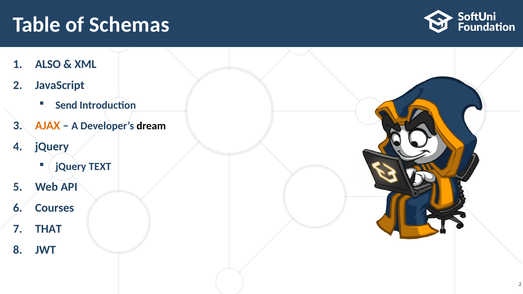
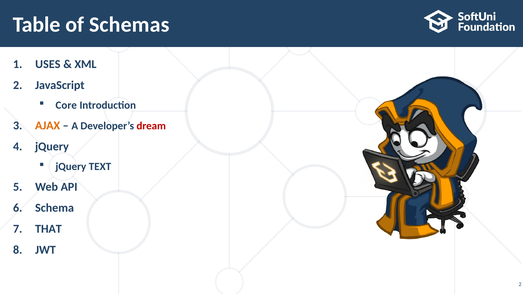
ALSO: ALSO -> USES
Send: Send -> Core
dream colour: black -> red
Courses: Courses -> Schema
